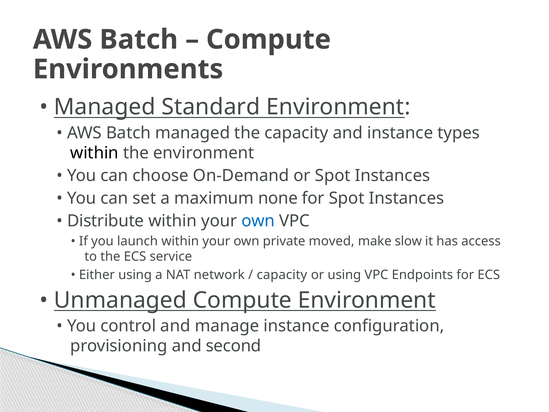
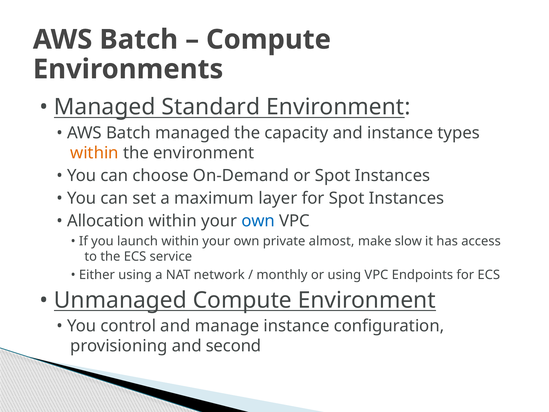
within at (94, 153) colour: black -> orange
none: none -> layer
Distribute: Distribute -> Allocation
moved: moved -> almost
capacity at (282, 275): capacity -> monthly
